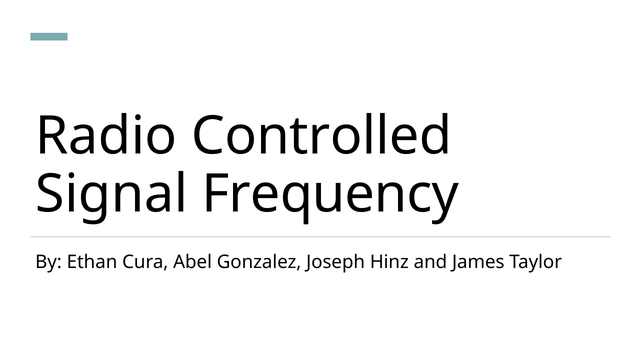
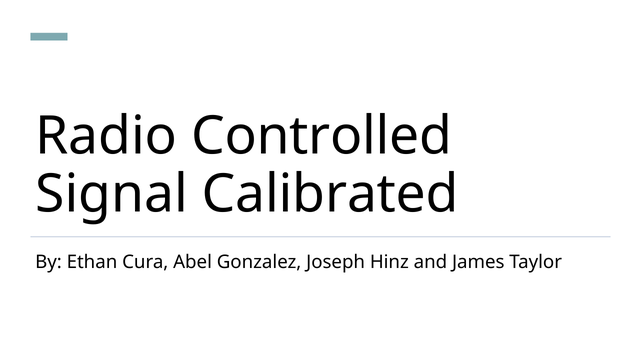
Frequency: Frequency -> Calibrated
